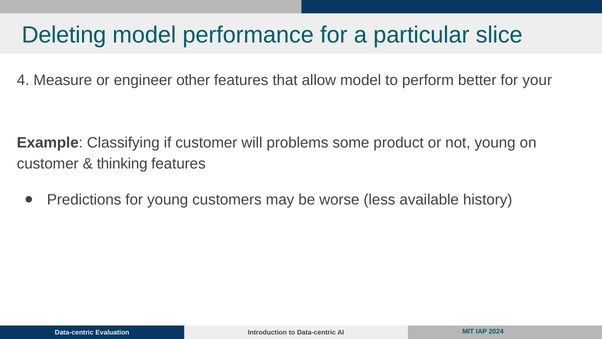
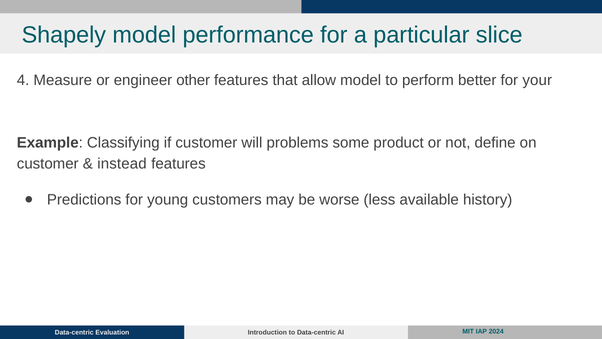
Deleting: Deleting -> Shapely
not young: young -> define
thinking: thinking -> instead
